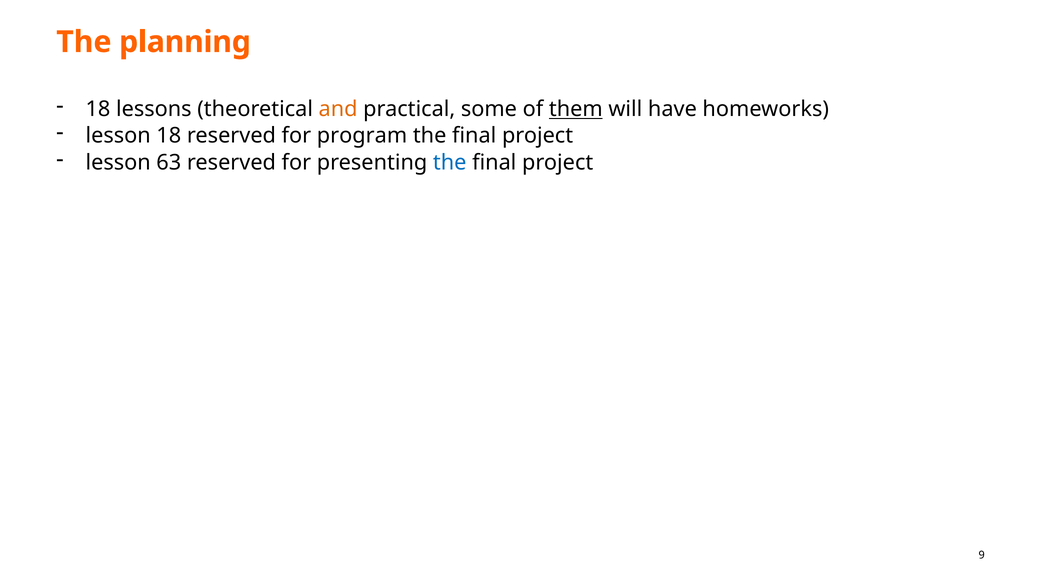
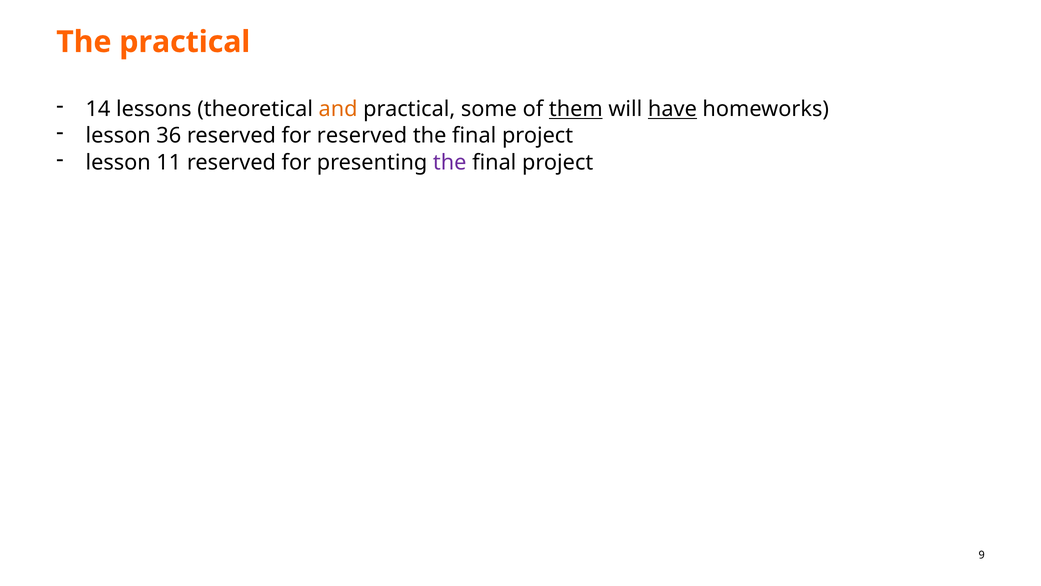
The planning: planning -> practical
18 at (98, 109): 18 -> 14
have underline: none -> present
lesson 18: 18 -> 36
for program: program -> reserved
63: 63 -> 11
the at (450, 162) colour: blue -> purple
